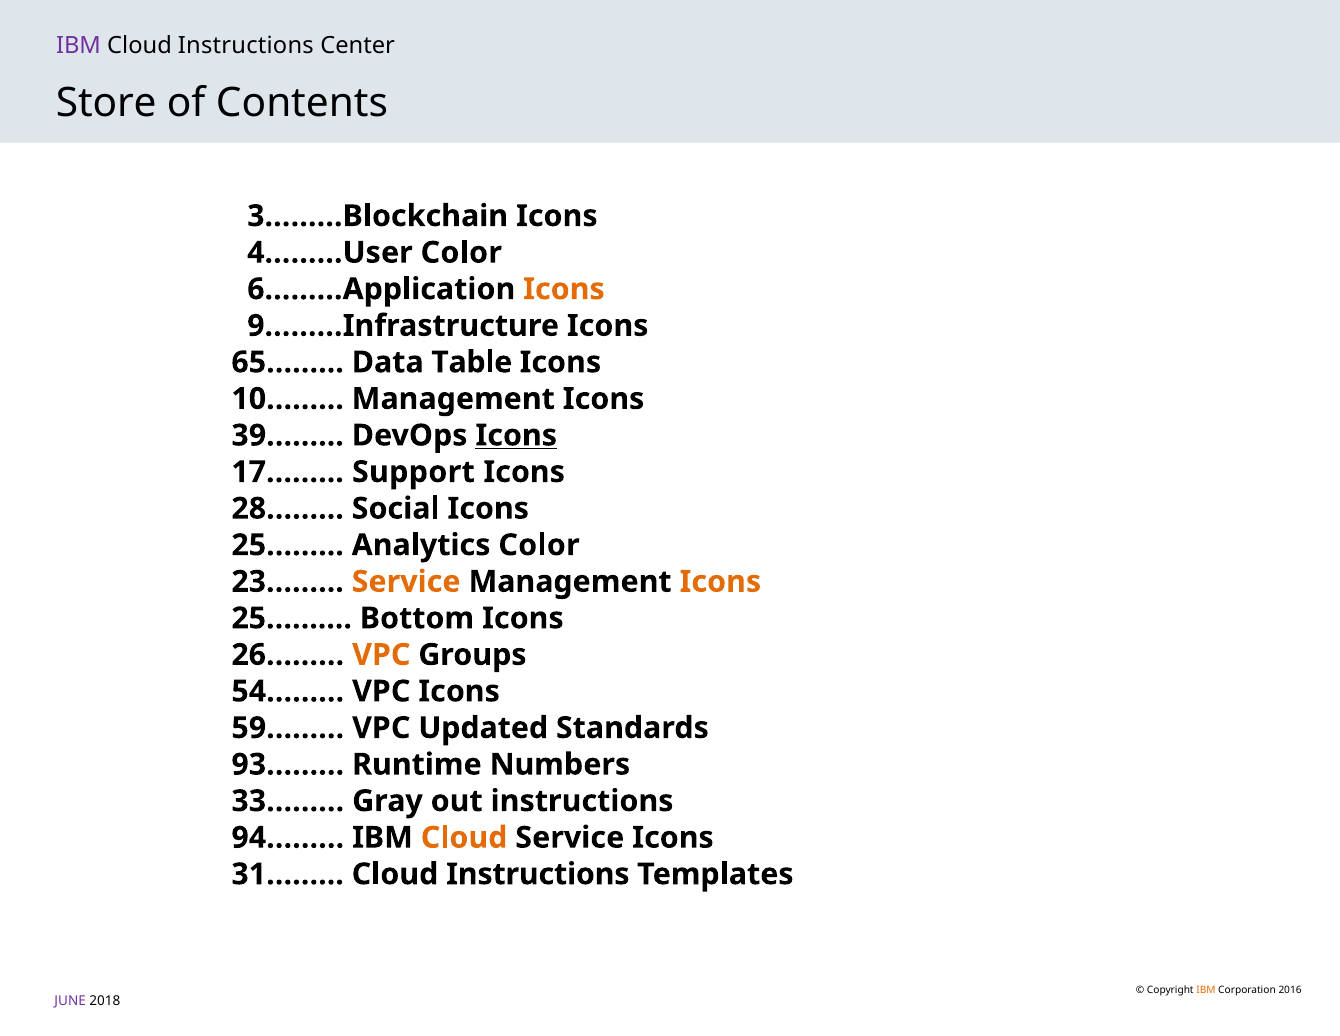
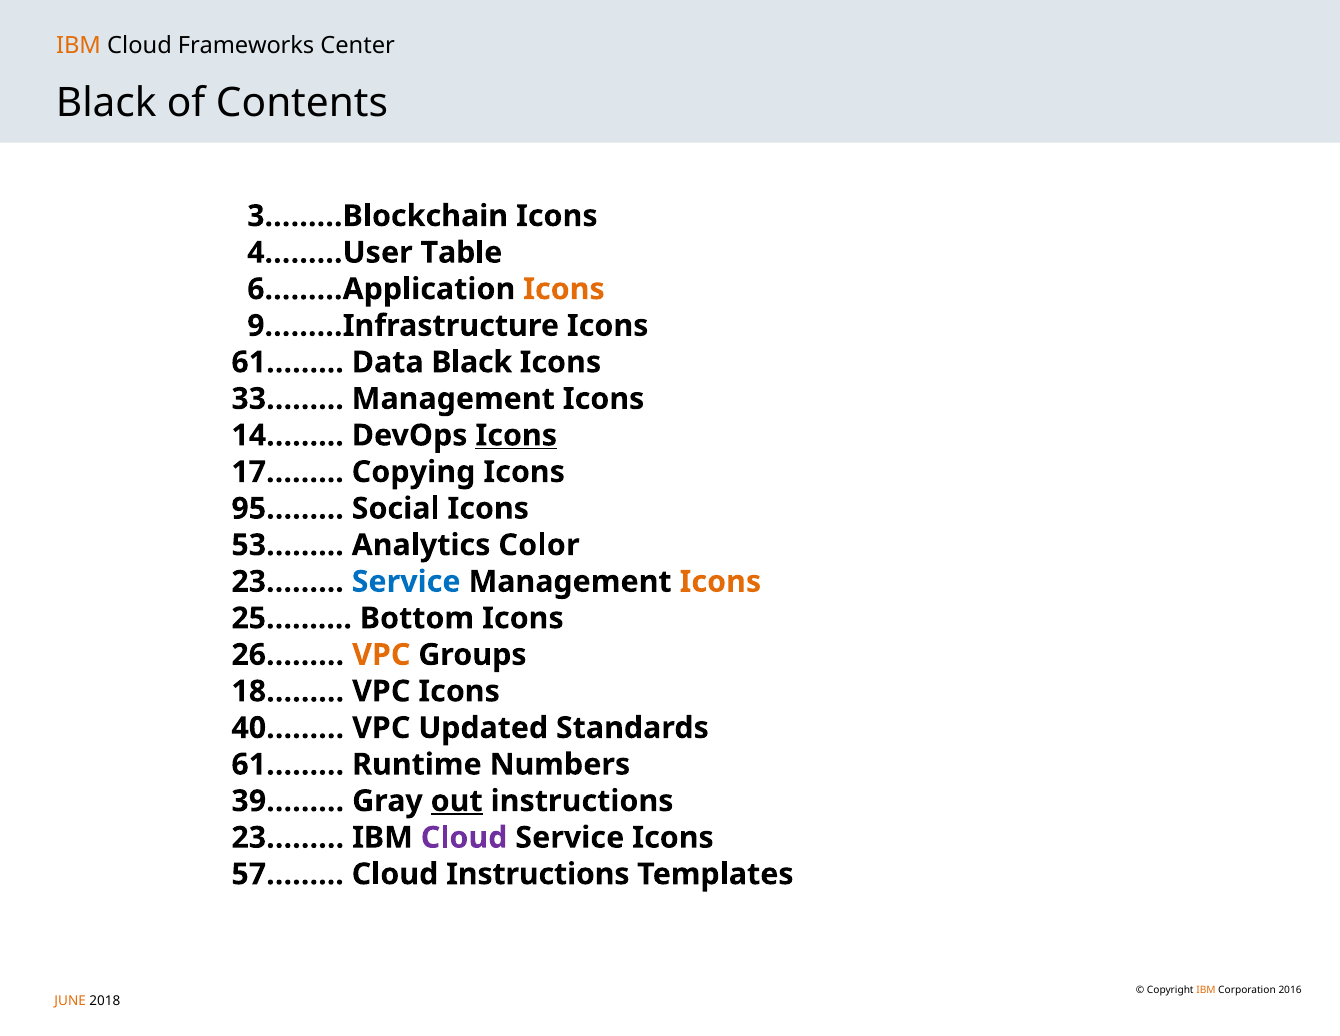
IBM at (78, 46) colour: purple -> orange
Instructions at (246, 46): Instructions -> Frameworks
Store at (106, 103): Store -> Black
4………User Color: Color -> Table
65……: 65…… -> 61……
Data Table: Table -> Black
10……: 10…… -> 33……
39……: 39…… -> 14……
Support: Support -> Copying
28……: 28…… -> 95……
25……: 25…… -> 53……
Service at (406, 581) colour: orange -> blue
54………: 54……… -> 18………
59………: 59……… -> 40………
93………: 93……… -> 61………
33………: 33……… -> 39………
out underline: none -> present
94………: 94……… -> 23………
Cloud at (464, 837) colour: orange -> purple
31……: 31…… -> 57……
JUNE colour: purple -> orange
